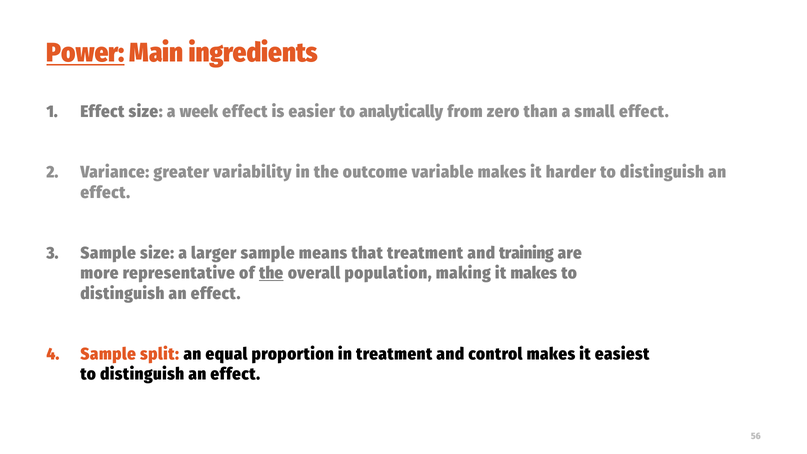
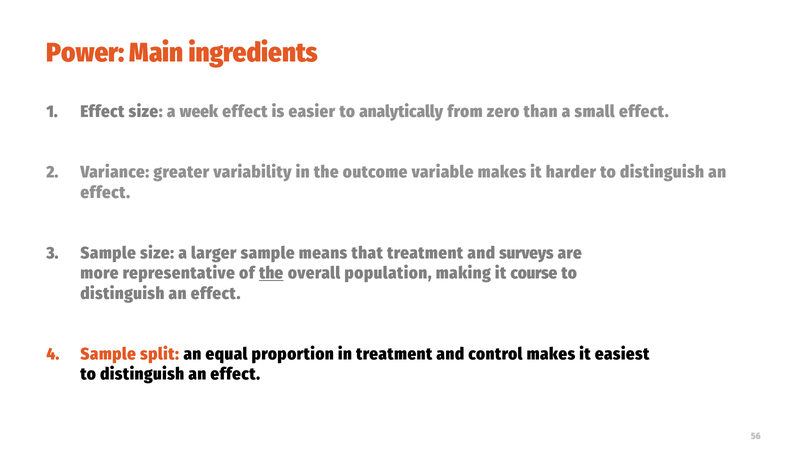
Power underline: present -> none
training: training -> surveys
it makes: makes -> course
